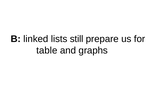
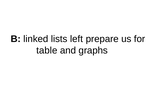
still: still -> left
